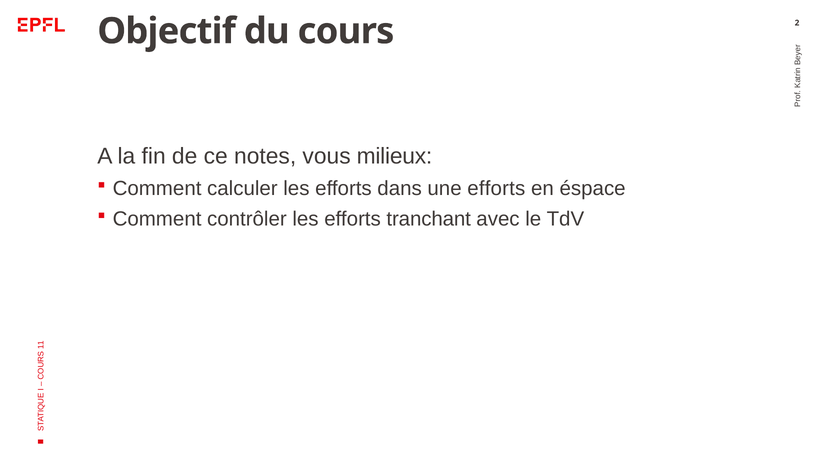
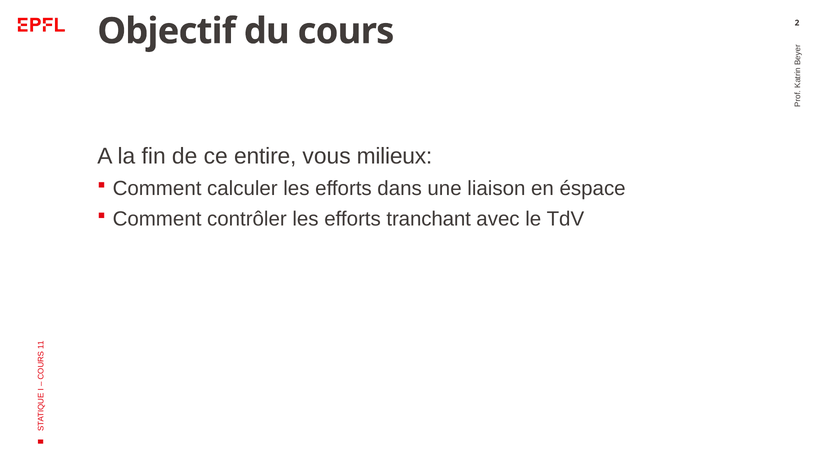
notes: notes -> entire
une efforts: efforts -> liaison
